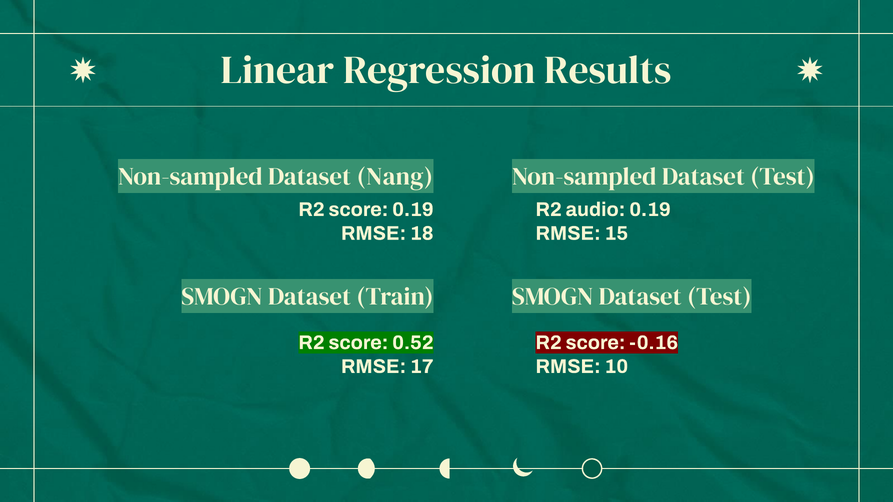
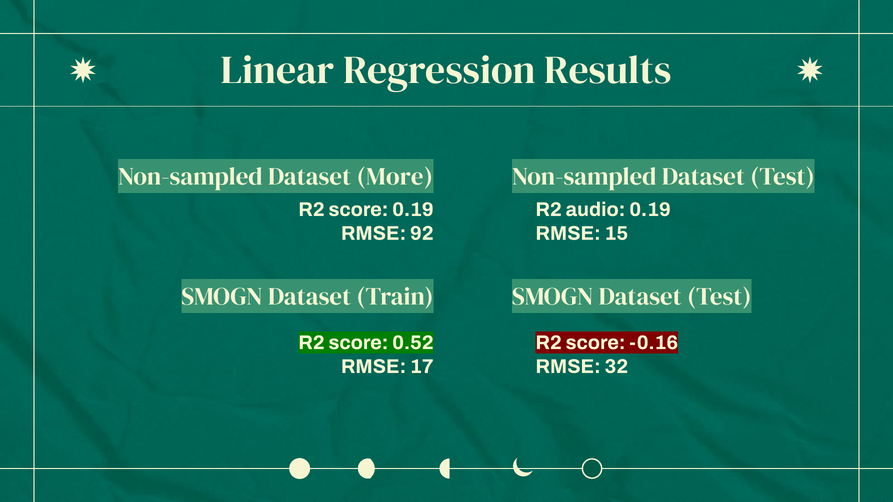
Nang: Nang -> More
18: 18 -> 92
10: 10 -> 32
